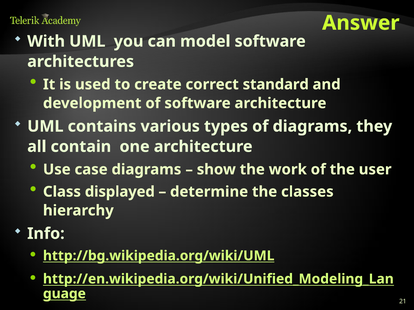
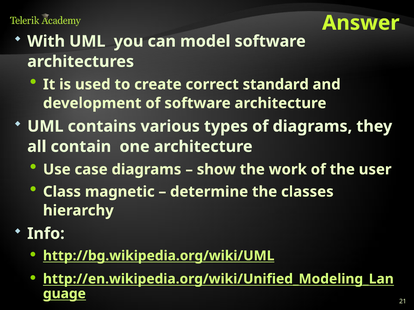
displayed: displayed -> magnetic
